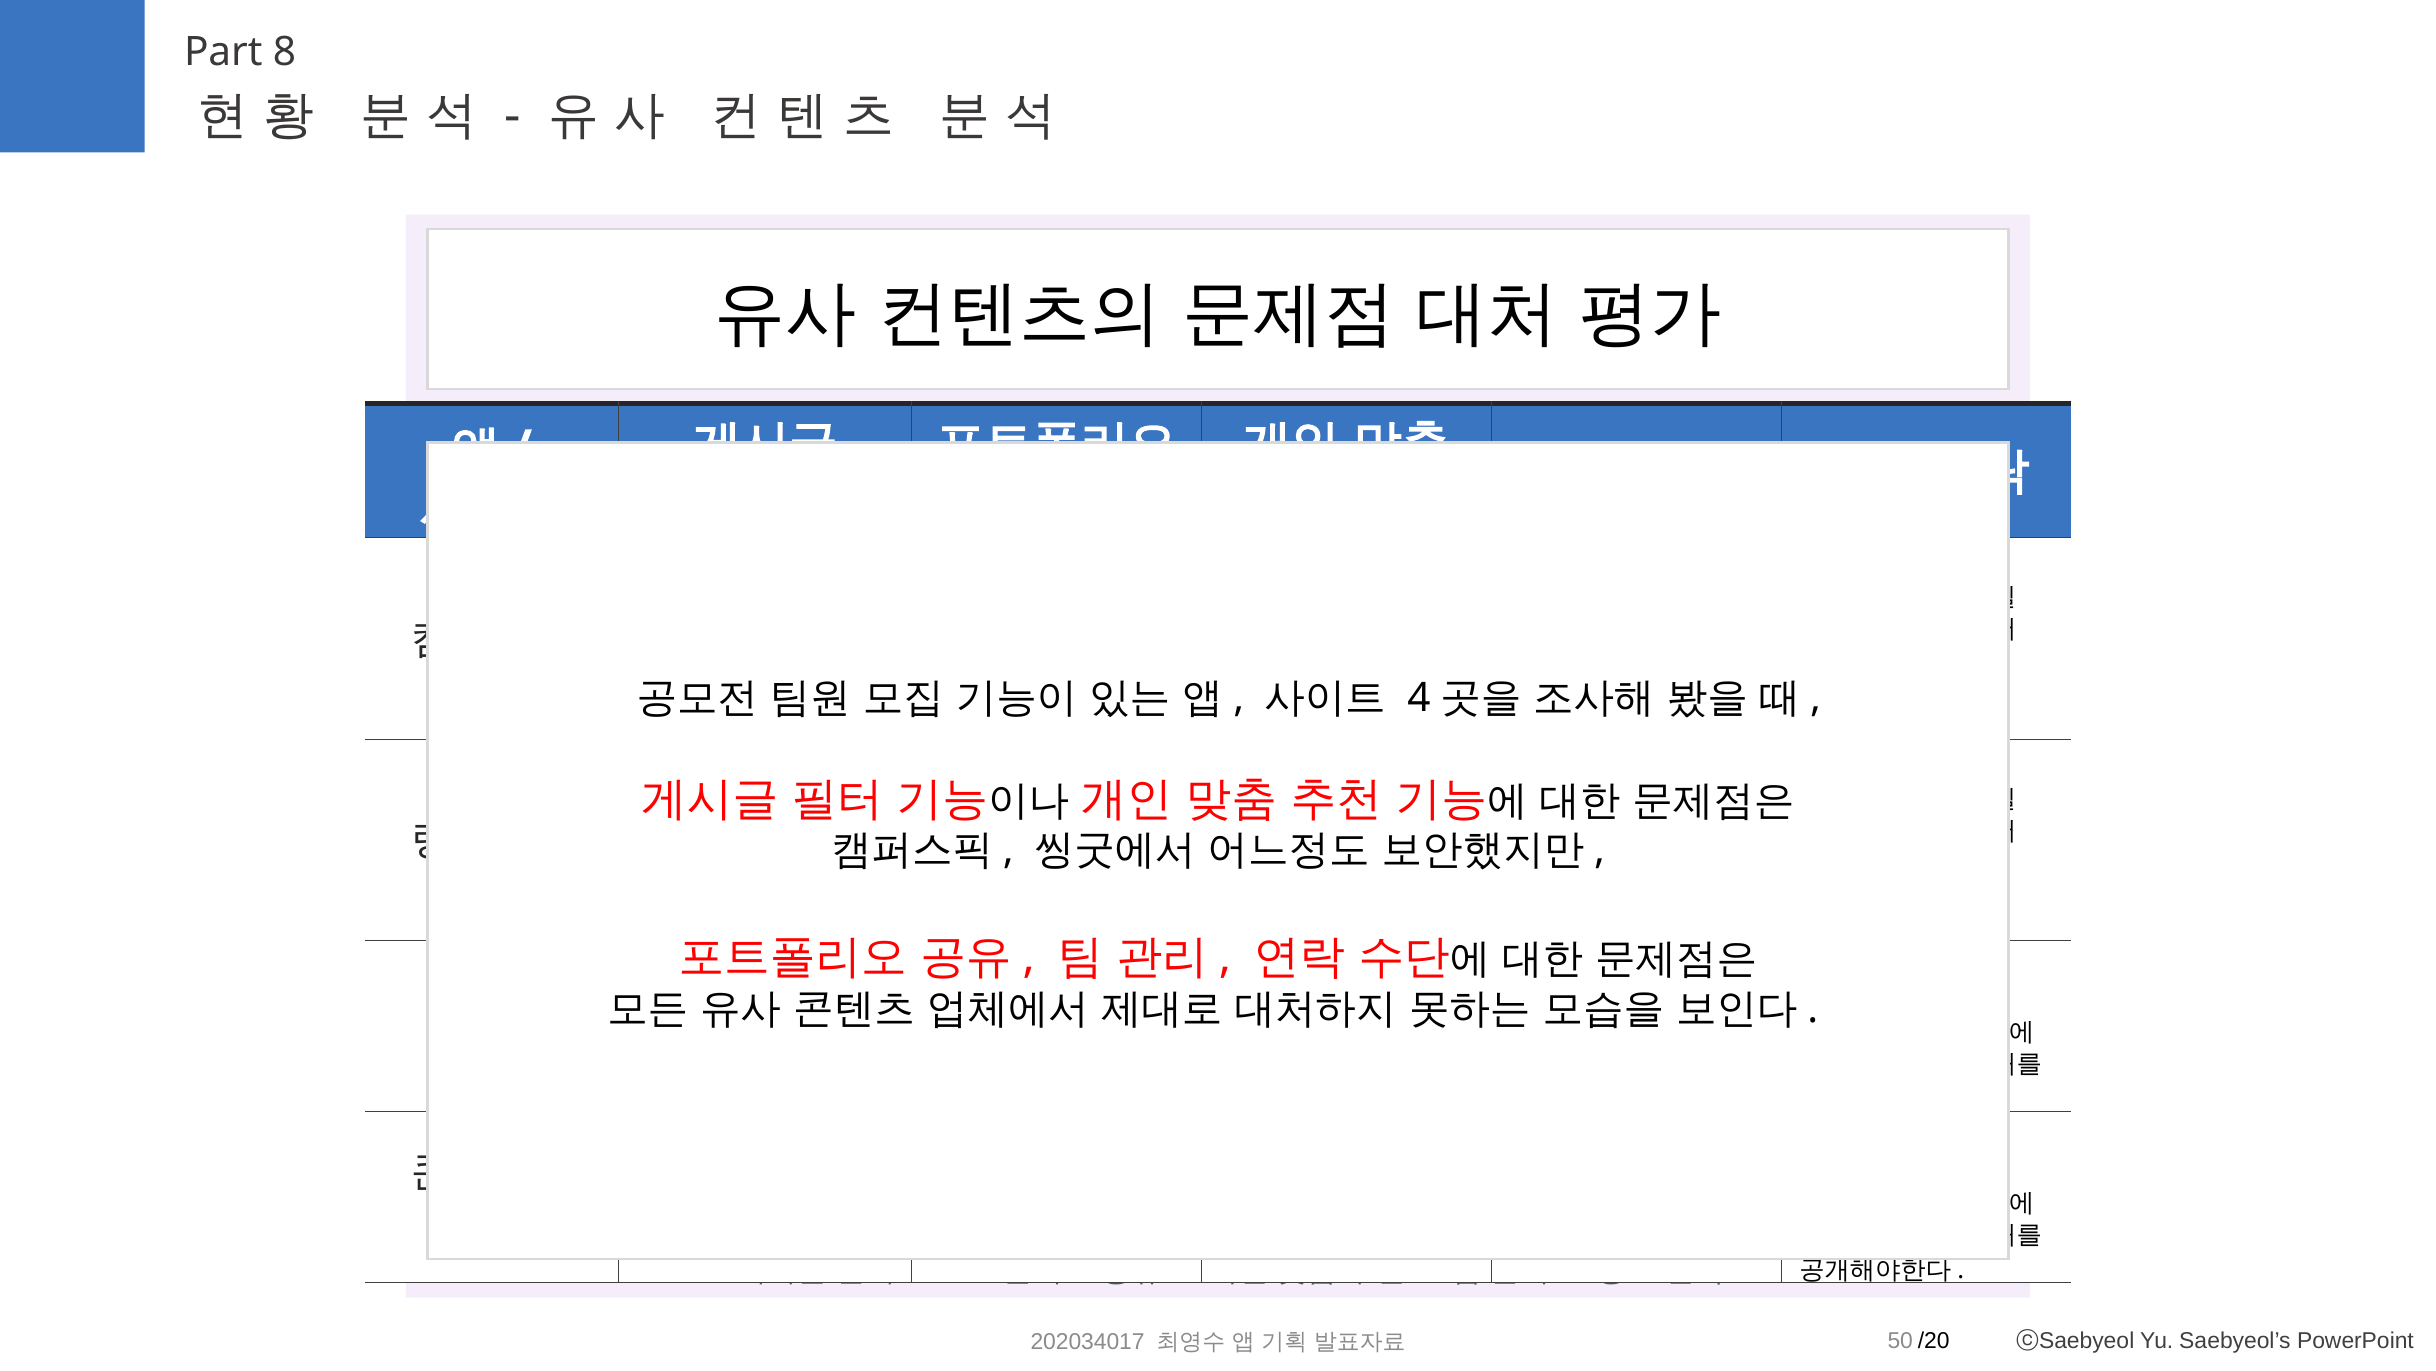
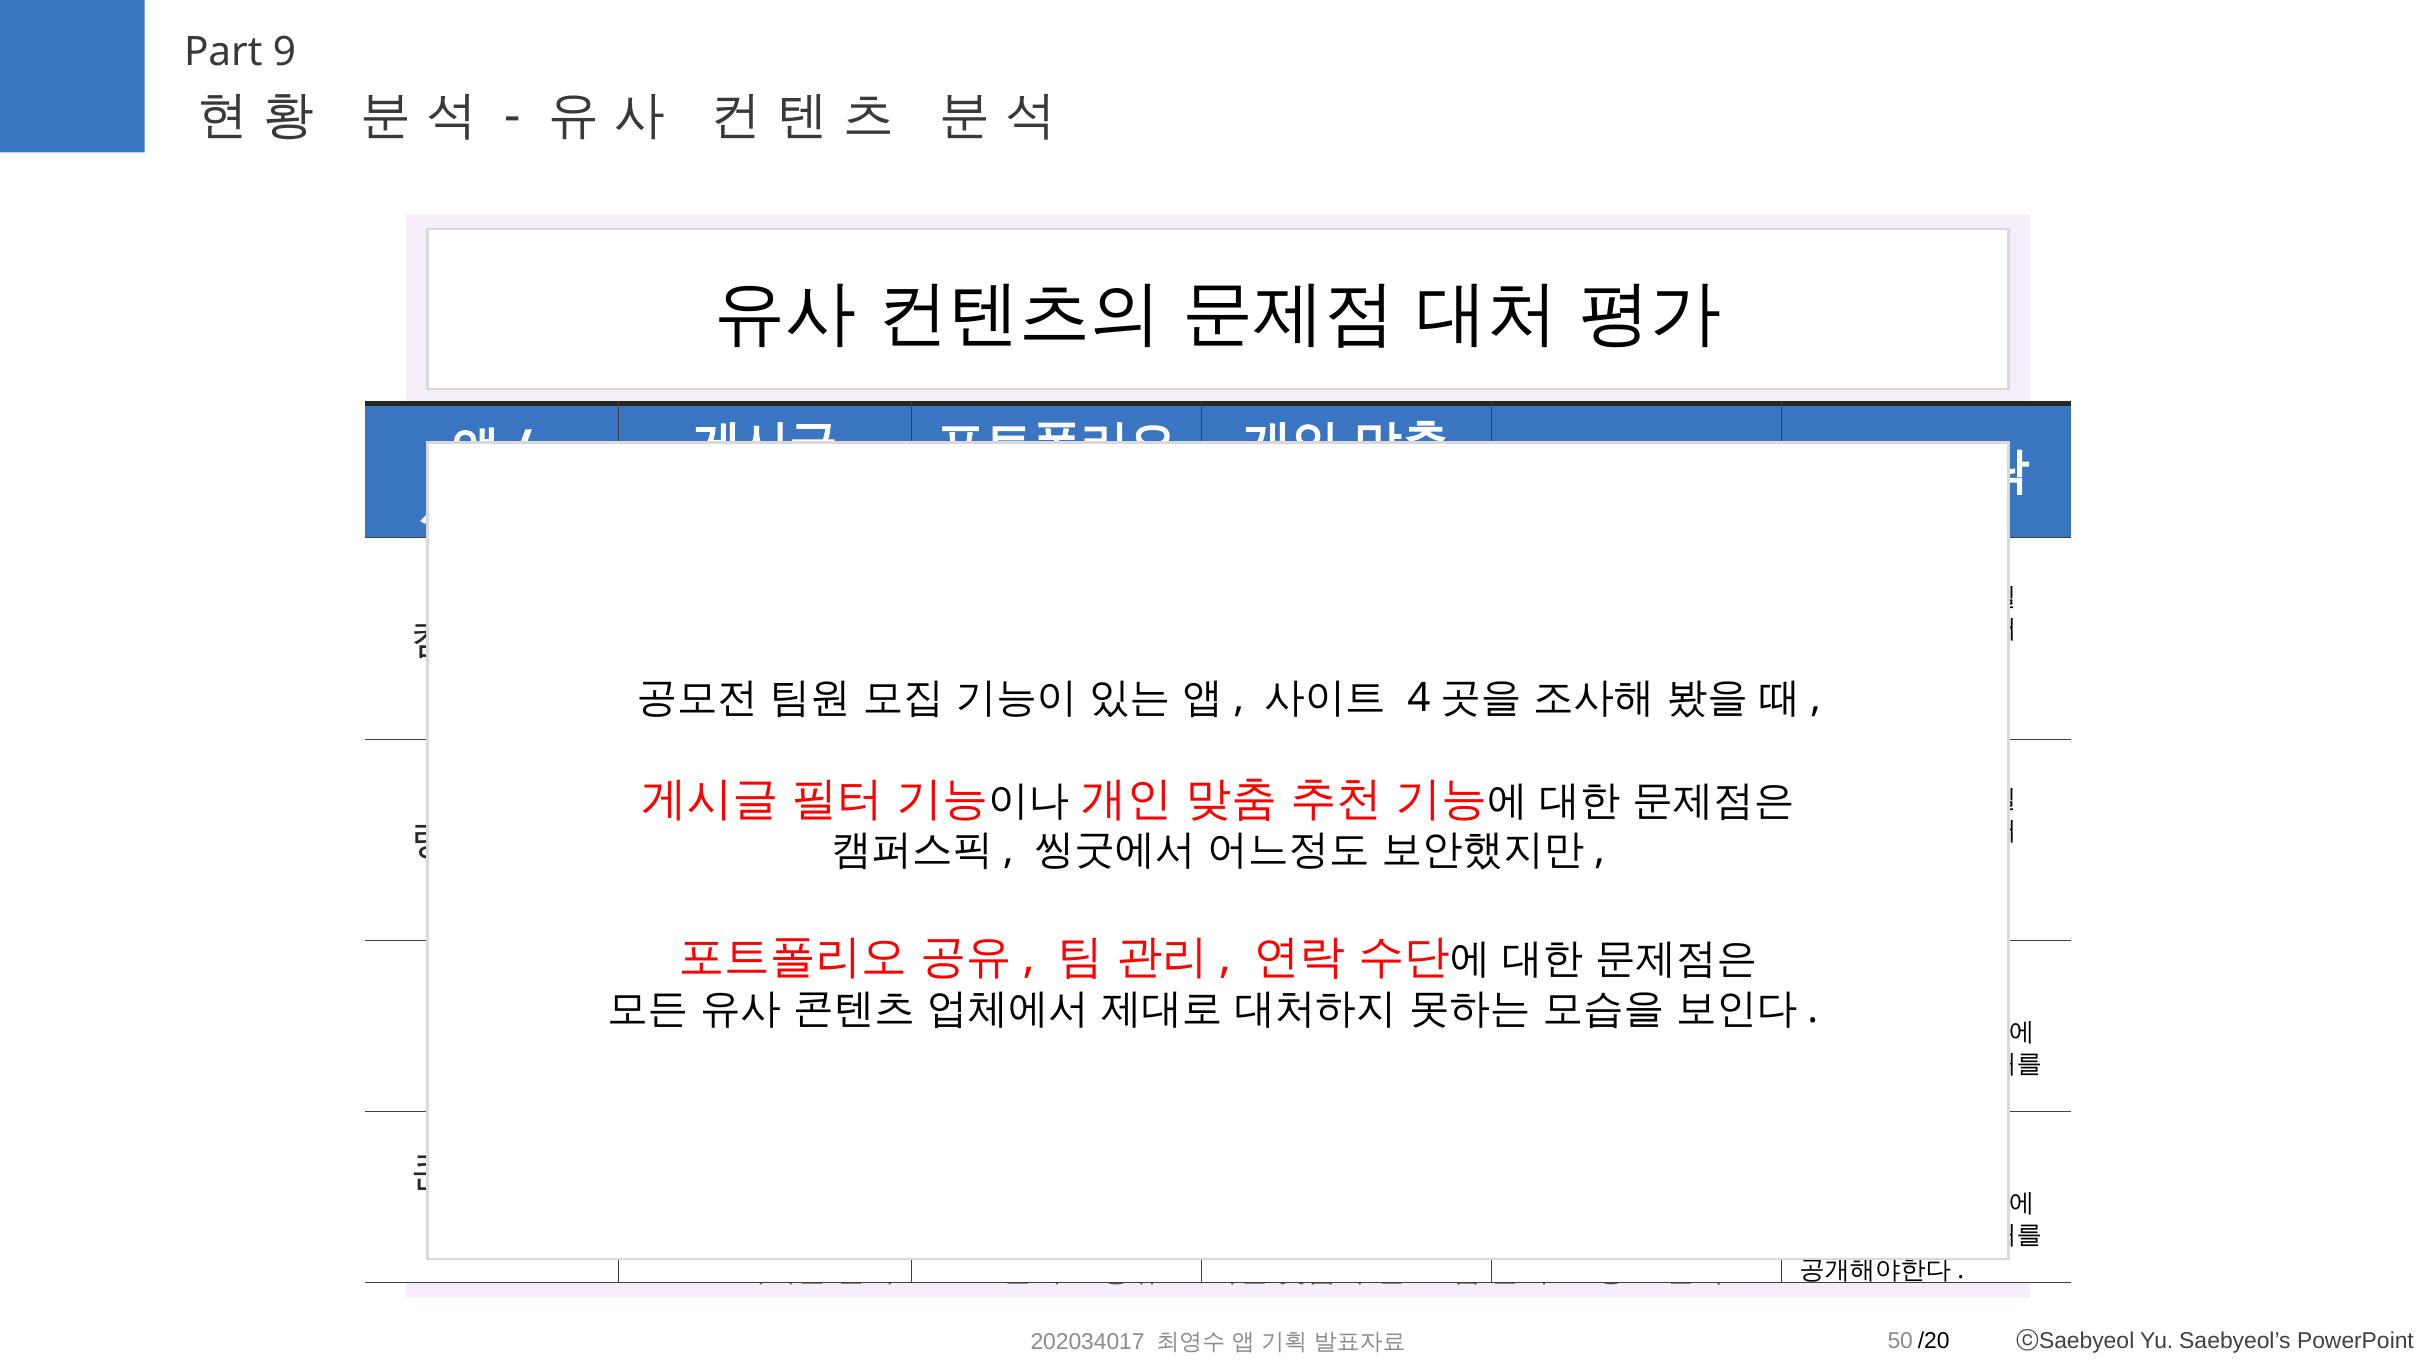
8: 8 -> 9
